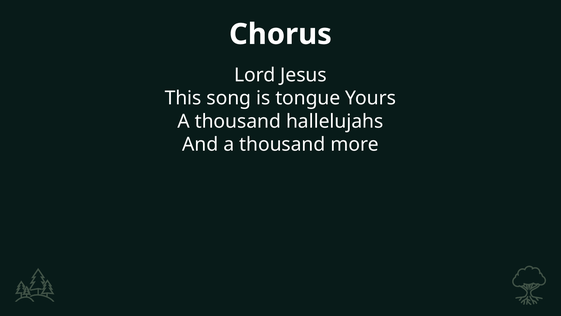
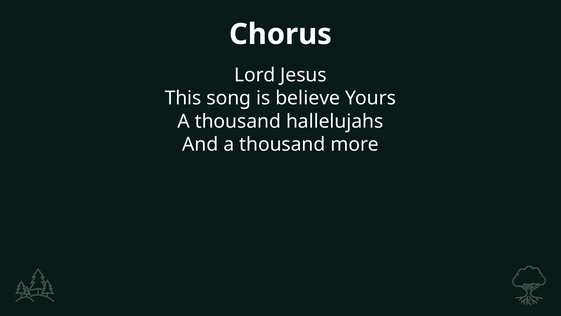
tongue: tongue -> believe
